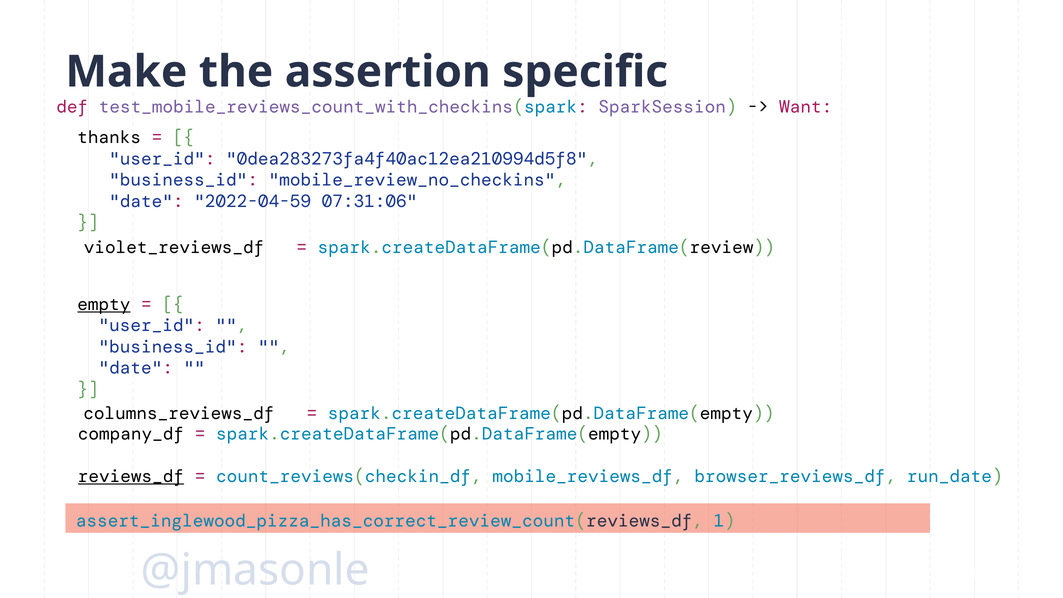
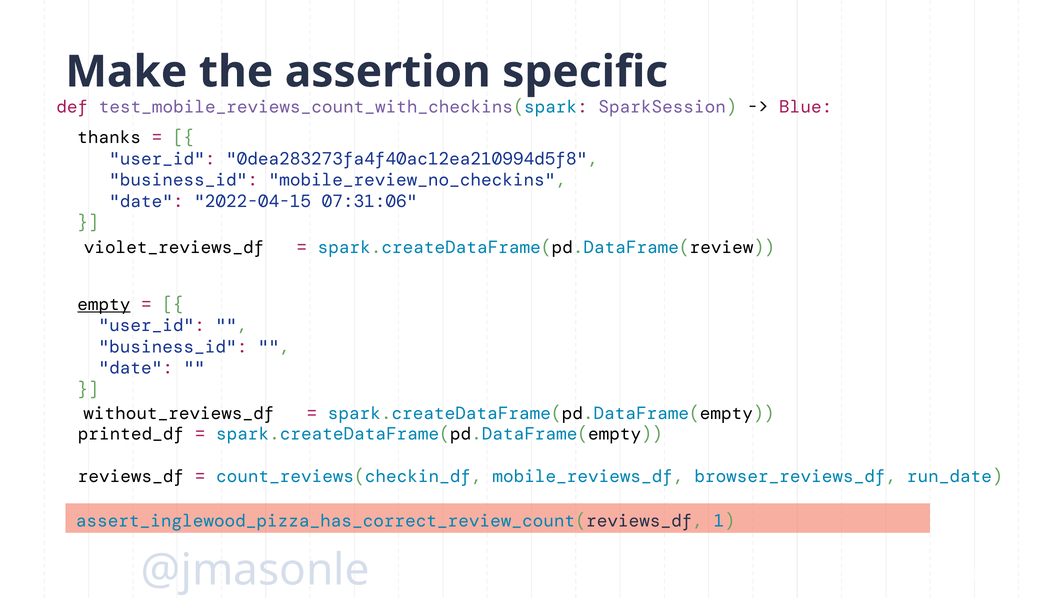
Want: Want -> Blue
2022-04-59: 2022-04-59 -> 2022-04-15
columns_reviews_df: columns_reviews_df -> without_reviews_df
company_df: company_df -> printed_df
reviews_df underline: present -> none
